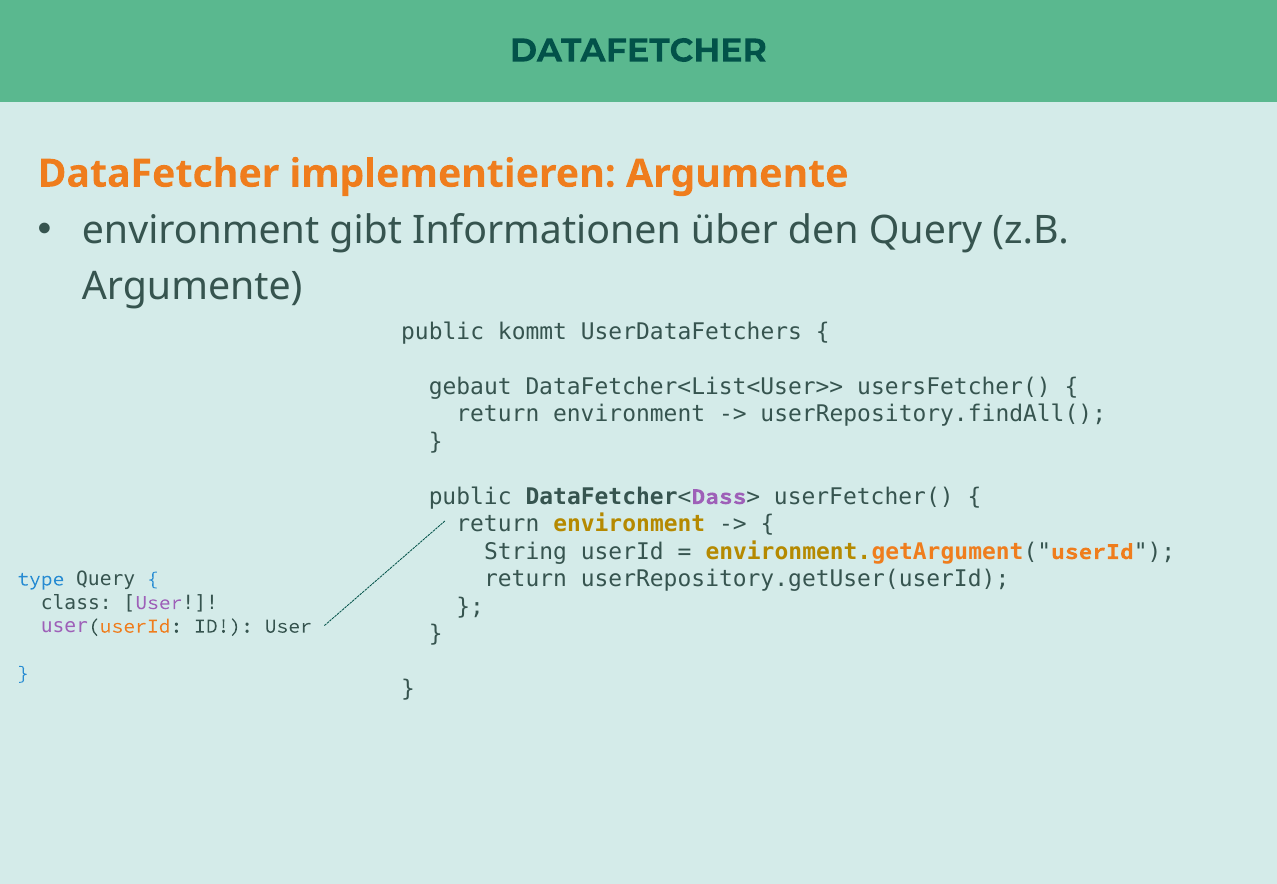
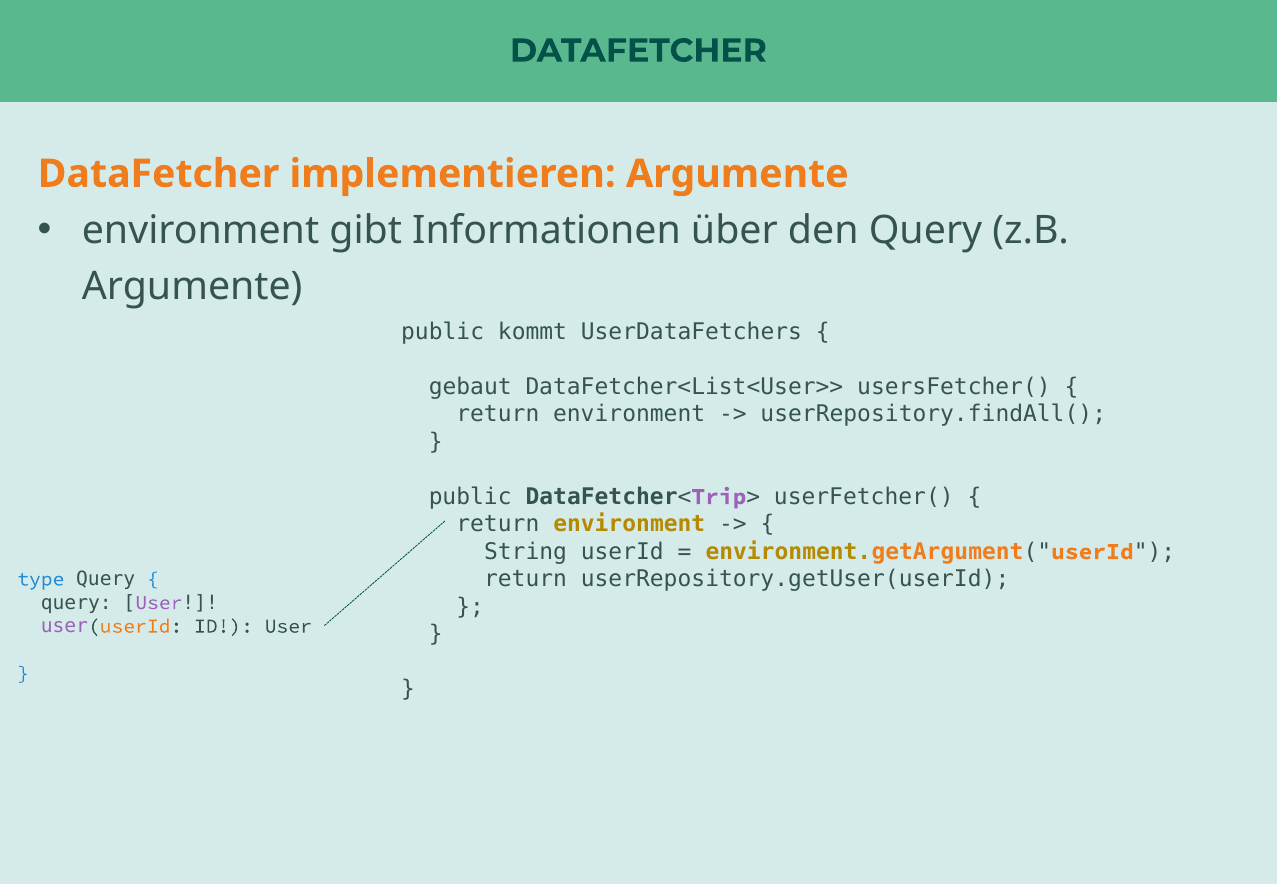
Dass: Dass -> Trip
class at (76, 603): class -> query
